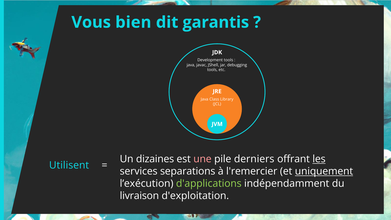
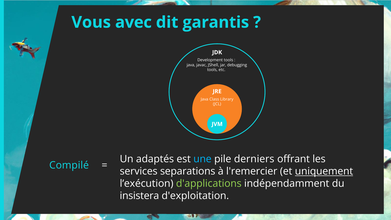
bien: bien -> avec
dizaines: dizaines -> adaptés
une colour: pink -> light blue
les underline: present -> none
Utilisent: Utilisent -> Compilé
livraison: livraison -> insistera
